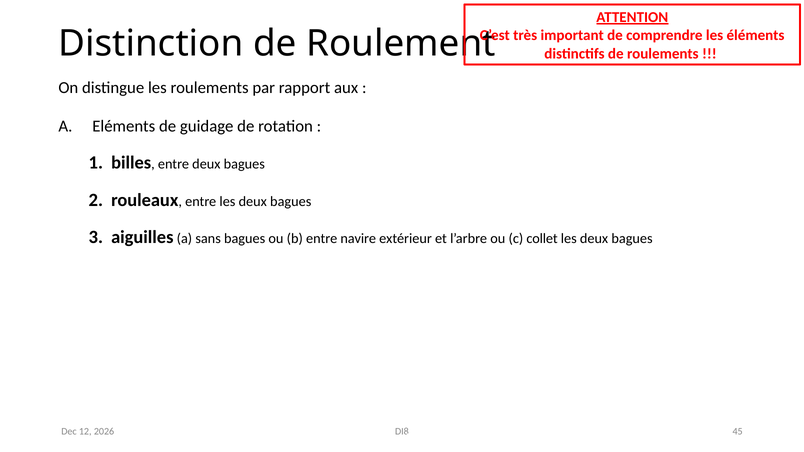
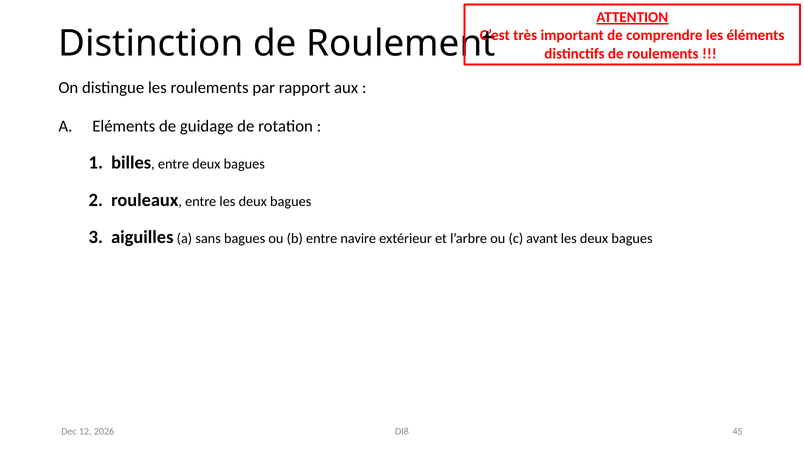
collet: collet -> avant
